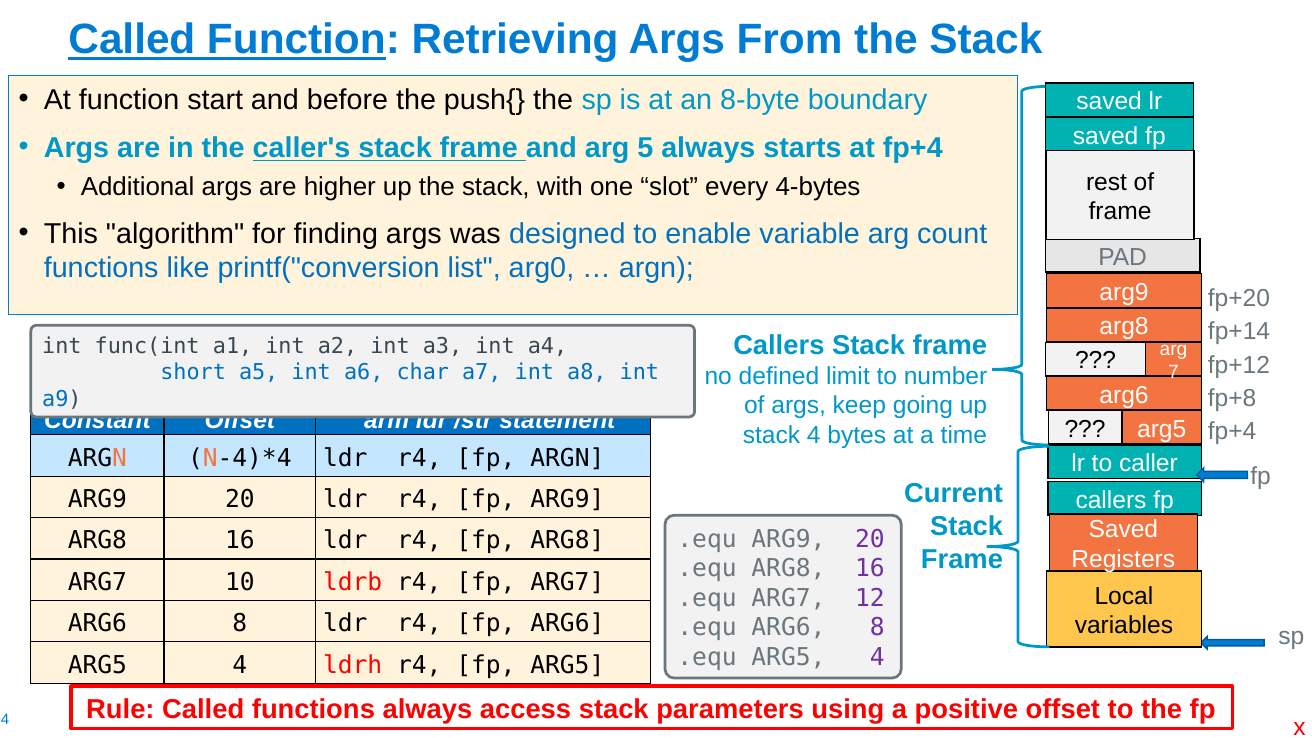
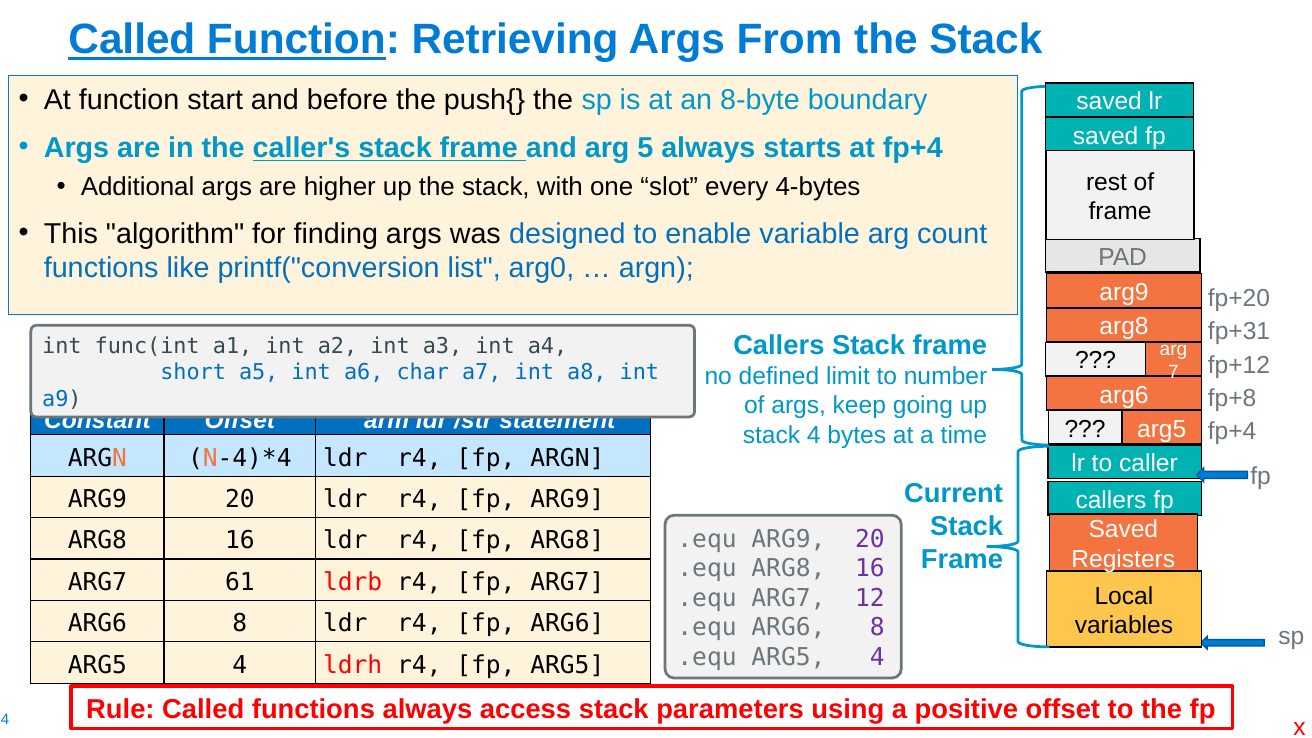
fp+14: fp+14 -> fp+31
10: 10 -> 61
